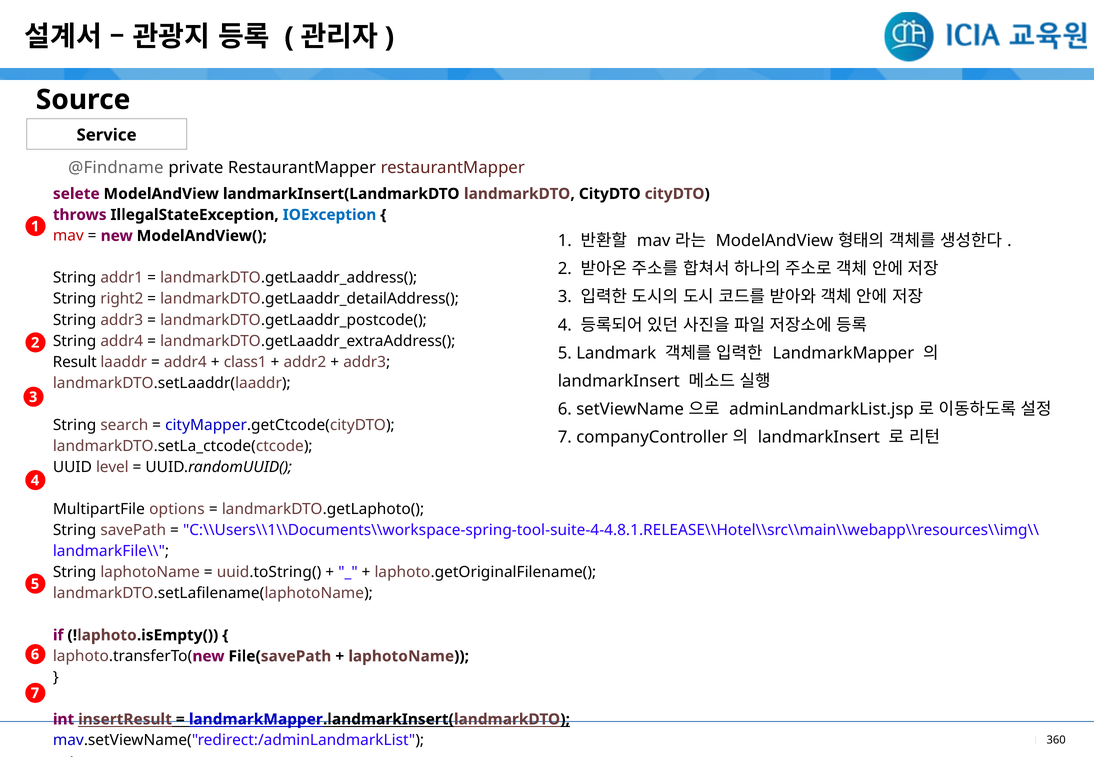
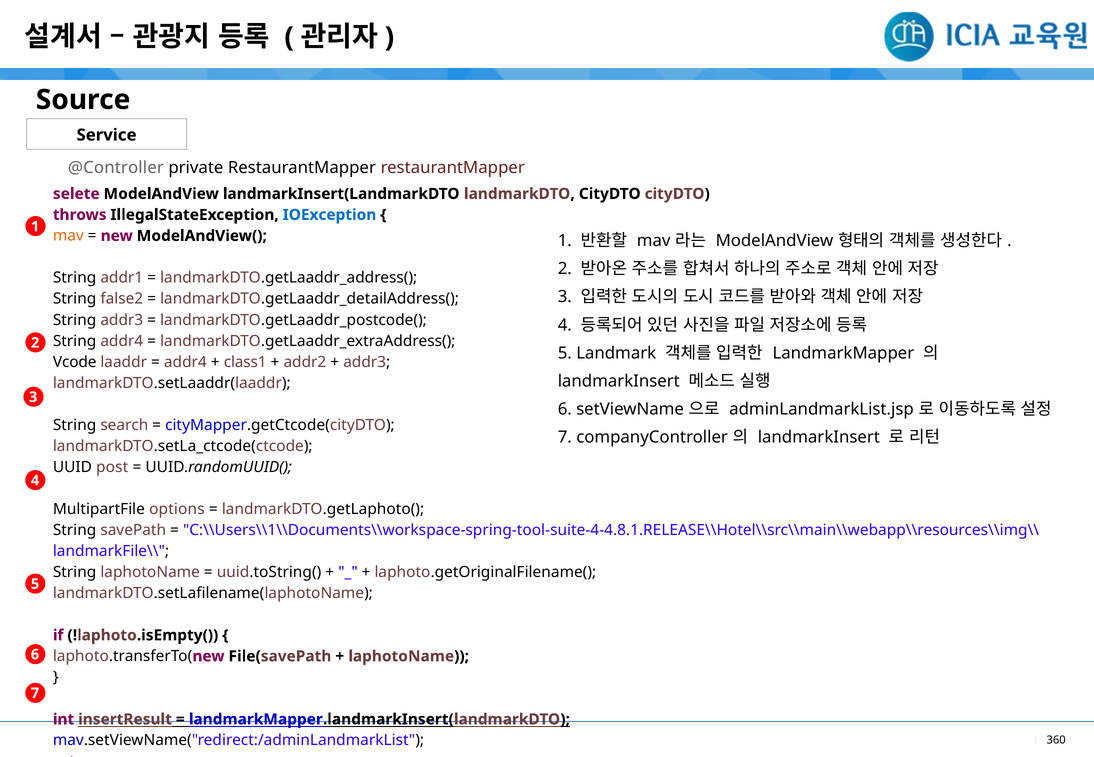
@Findname: @Findname -> @Controller
mav at (68, 236) colour: red -> orange
right2: right2 -> false2
Result: Result -> Vcode
level: level -> post
